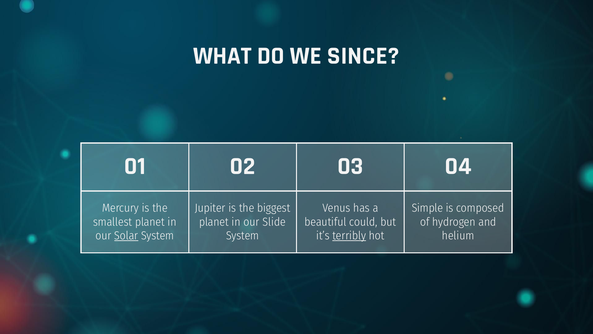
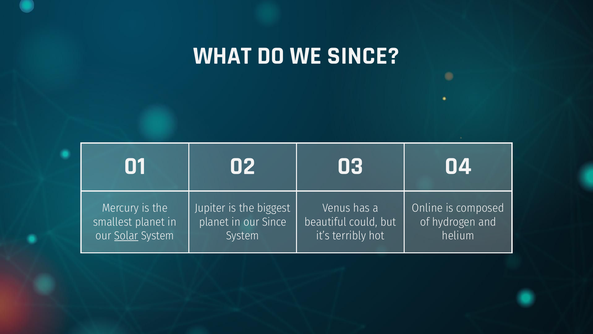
Simple: Simple -> Online
our Slide: Slide -> Since
terribly underline: present -> none
